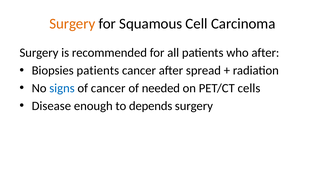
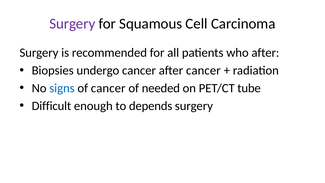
Surgery at (72, 24) colour: orange -> purple
Biopsies patients: patients -> undergo
after spread: spread -> cancer
cells: cells -> tube
Disease: Disease -> Difficult
